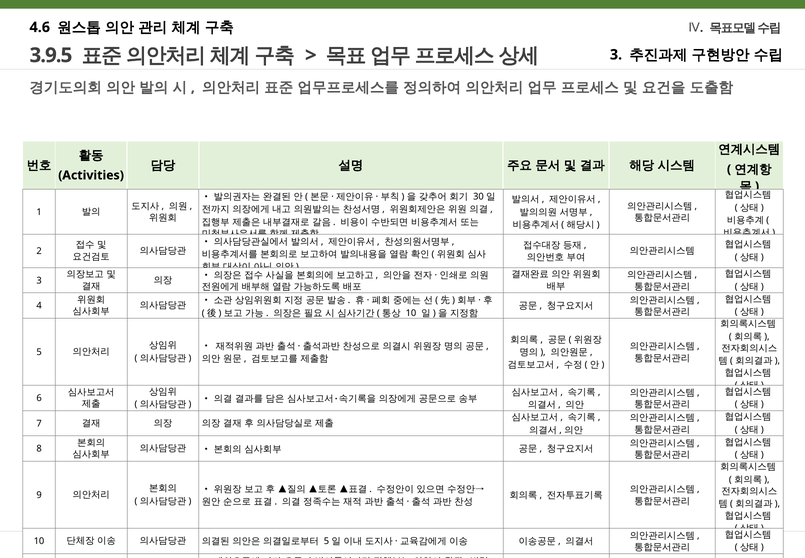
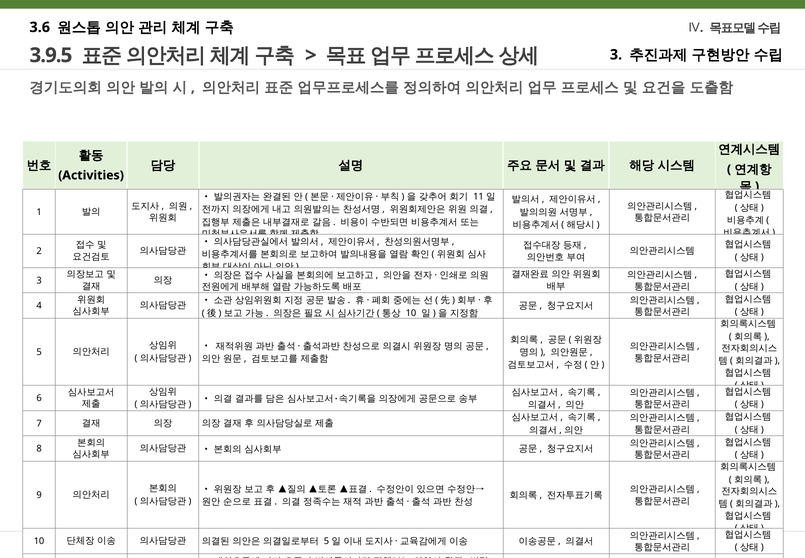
4.6: 4.6 -> 3.6
30 at (478, 197): 30 -> 11
